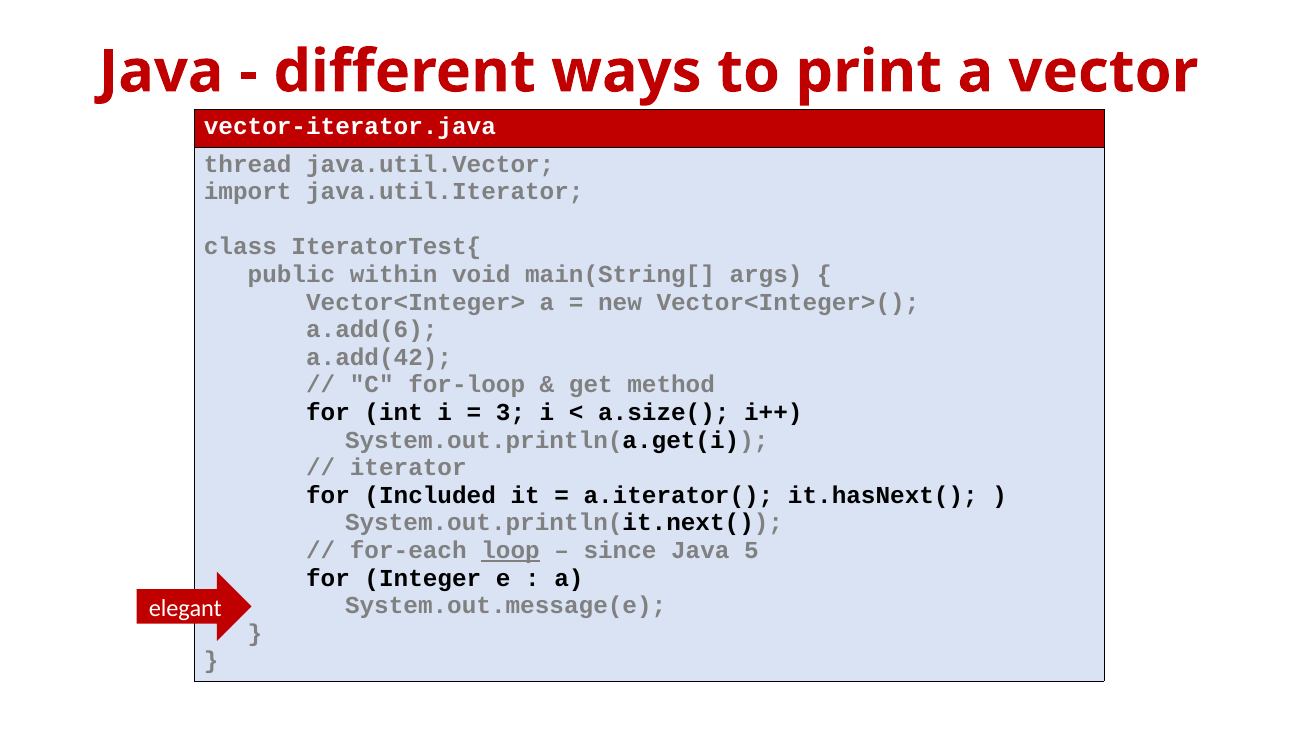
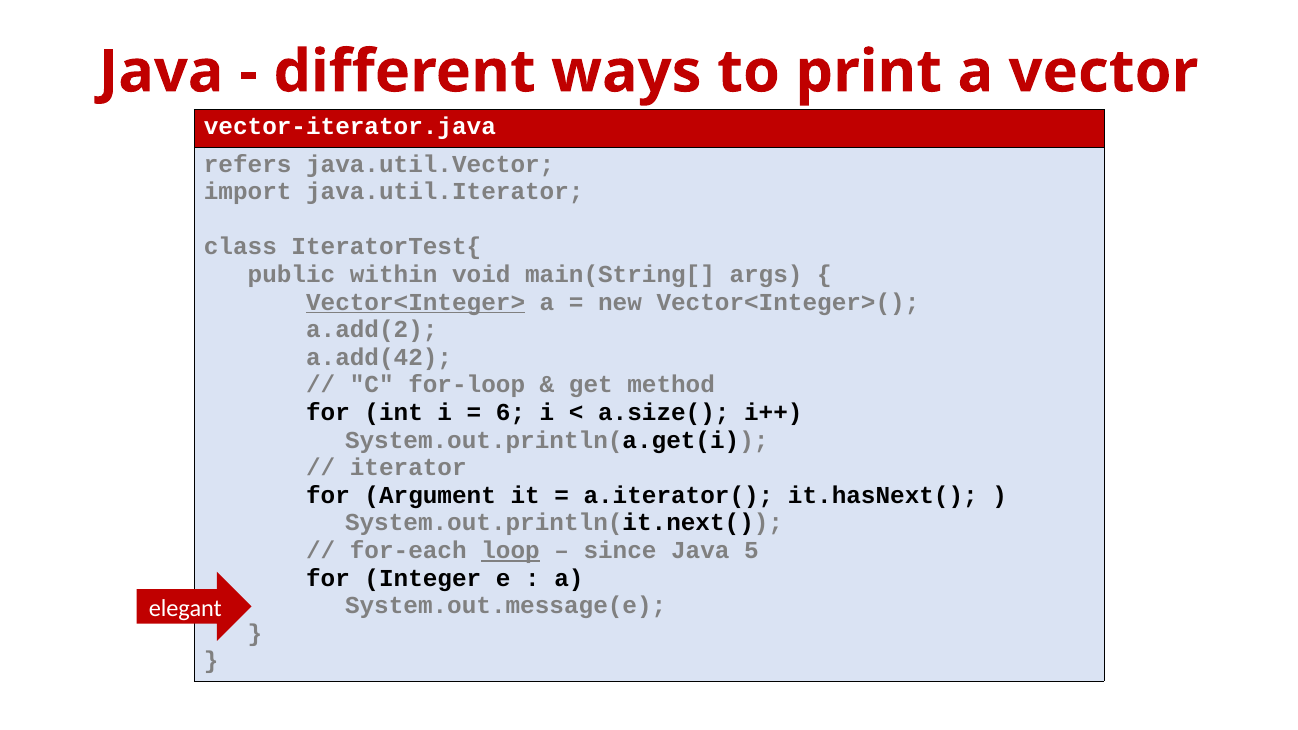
thread: thread -> refers
Vector<Integer> underline: none -> present
a.add(6: a.add(6 -> a.add(2
3: 3 -> 6
Included: Included -> Argument
